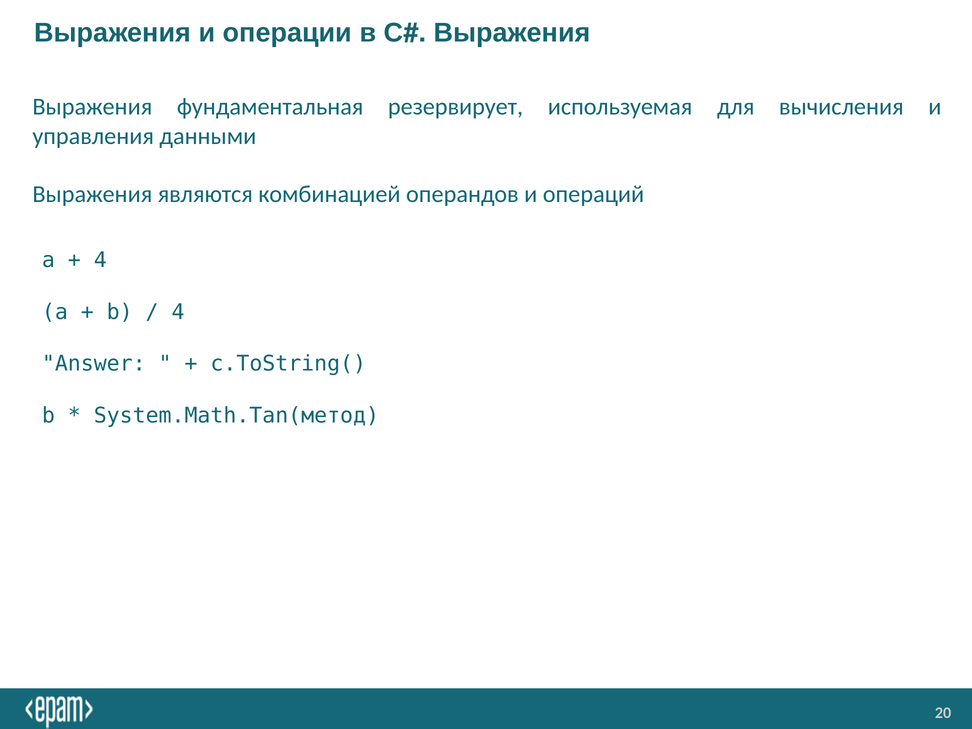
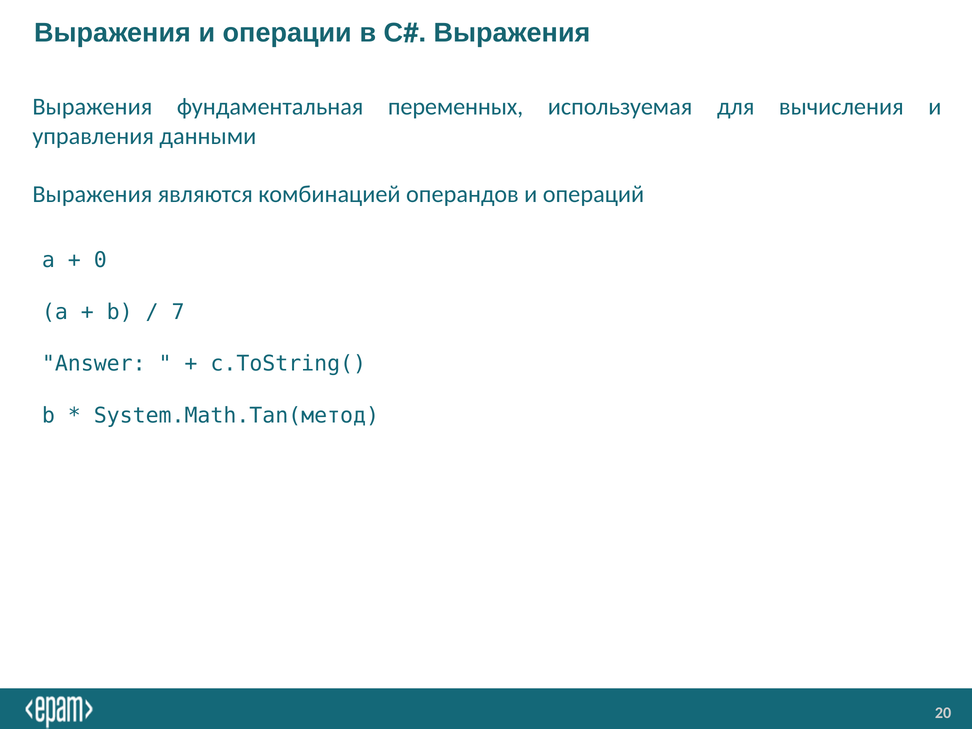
резервирует: резервирует -> переменных
4 at (100, 260): 4 -> 0
4 at (178, 312): 4 -> 7
